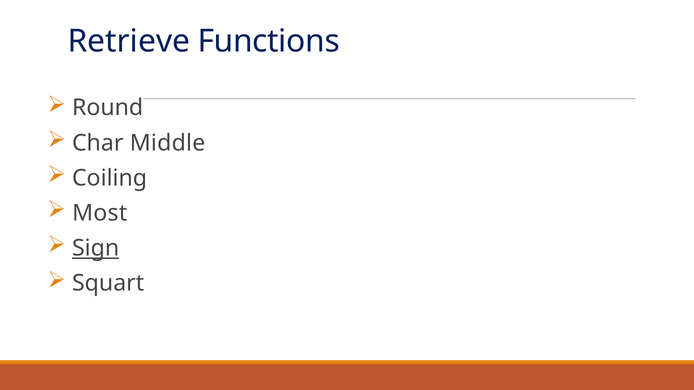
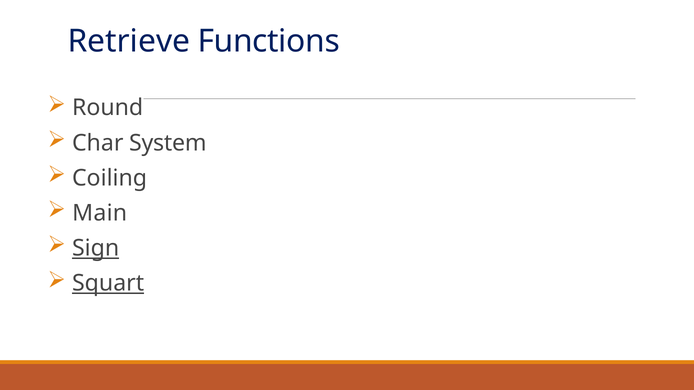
Middle: Middle -> System
Most: Most -> Main
Squart underline: none -> present
